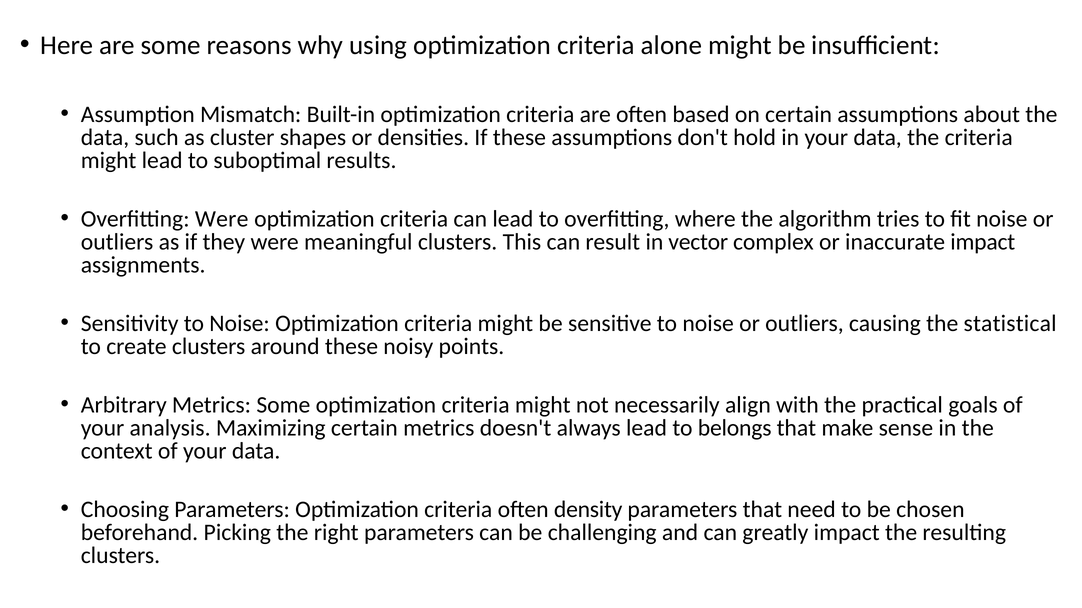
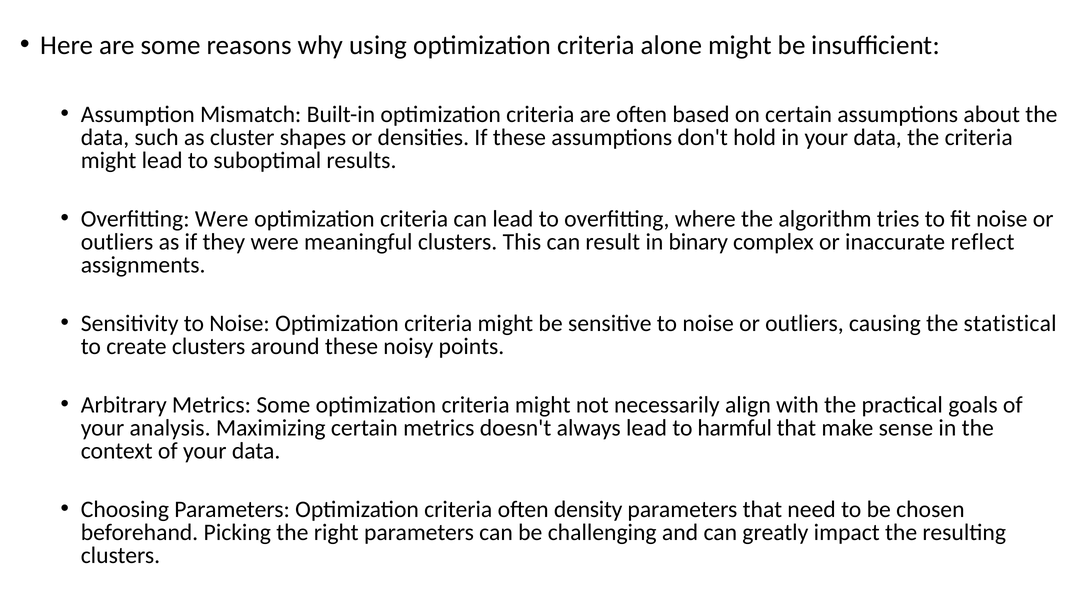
vector: vector -> binary
inaccurate impact: impact -> reflect
belongs: belongs -> harmful
